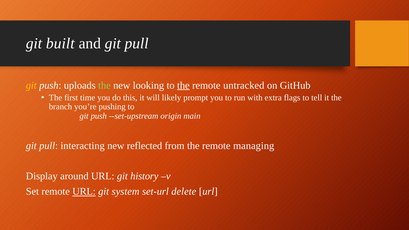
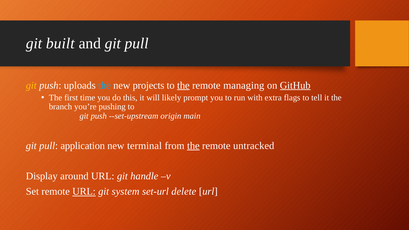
the at (104, 85) colour: light green -> light blue
looking: looking -> projects
untracked: untracked -> managing
GitHub underline: none -> present
interacting: interacting -> application
reflected: reflected -> terminal
the at (193, 146) underline: none -> present
managing: managing -> untracked
history: history -> handle
